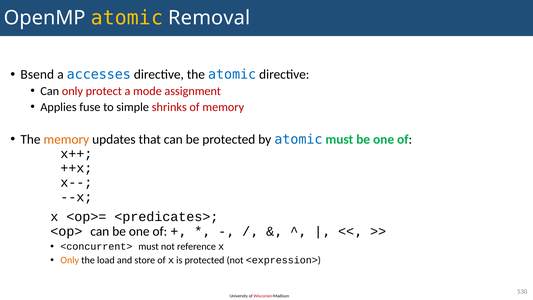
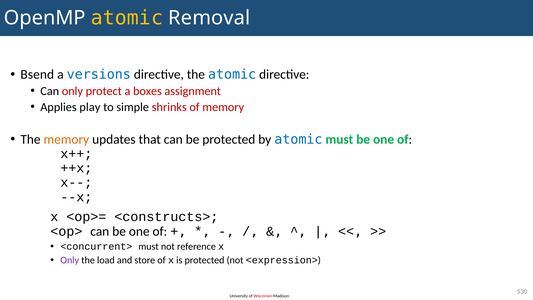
accesses: accesses -> versions
mode: mode -> boxes
fuse: fuse -> play
<predicates>: <predicates> -> <constructs>
Only at (70, 260) colour: orange -> purple
